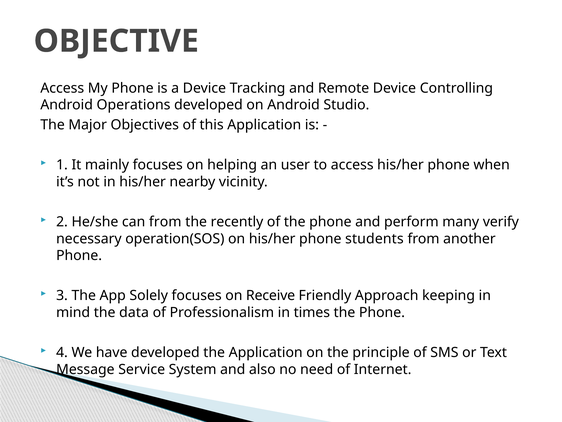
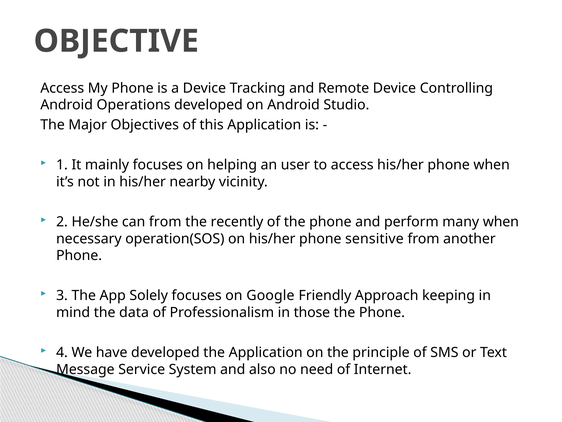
many verify: verify -> when
students: students -> sensitive
Receive: Receive -> Google
times: times -> those
